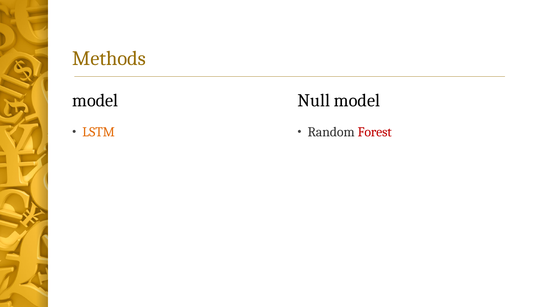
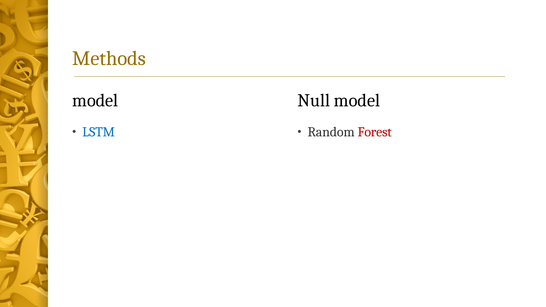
LSTM colour: orange -> blue
